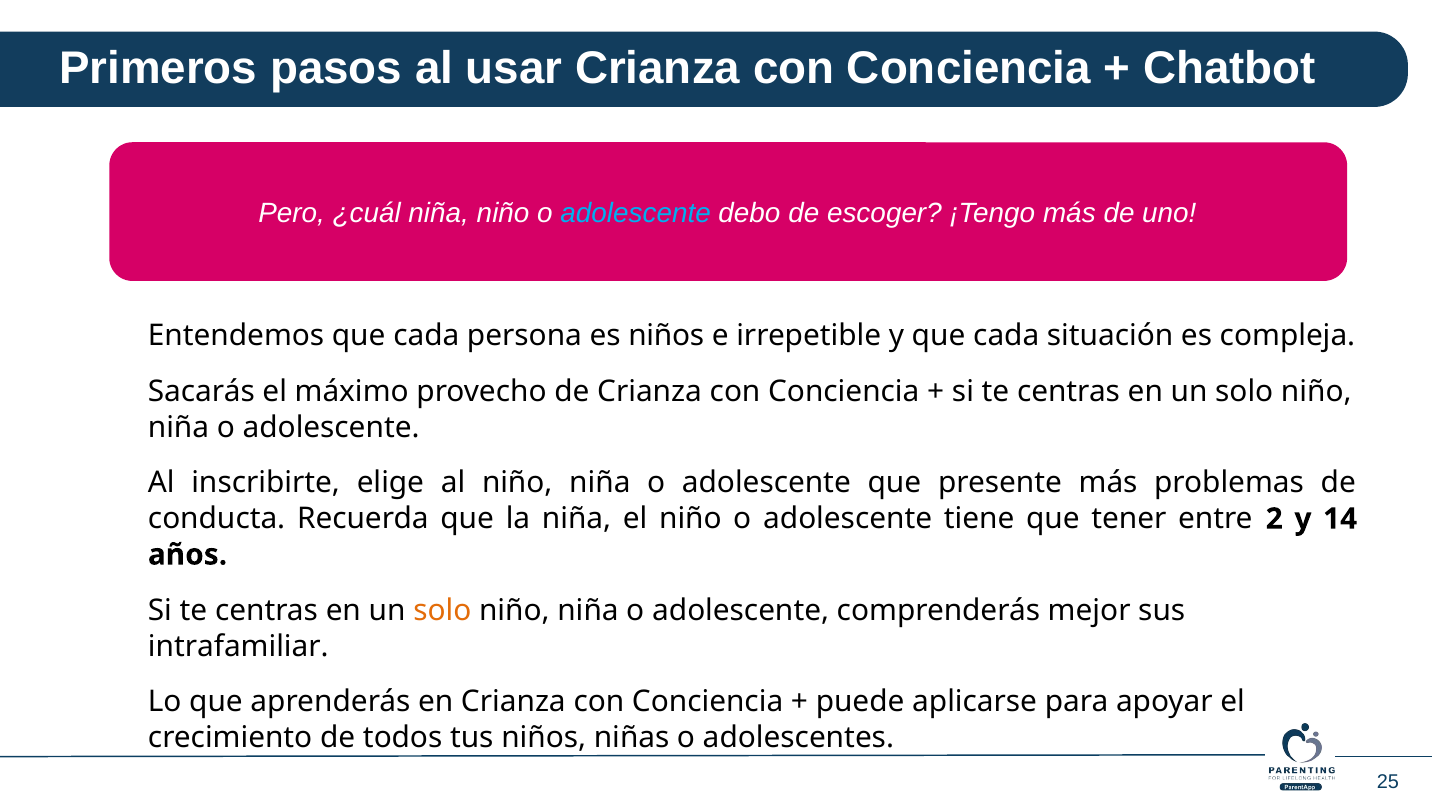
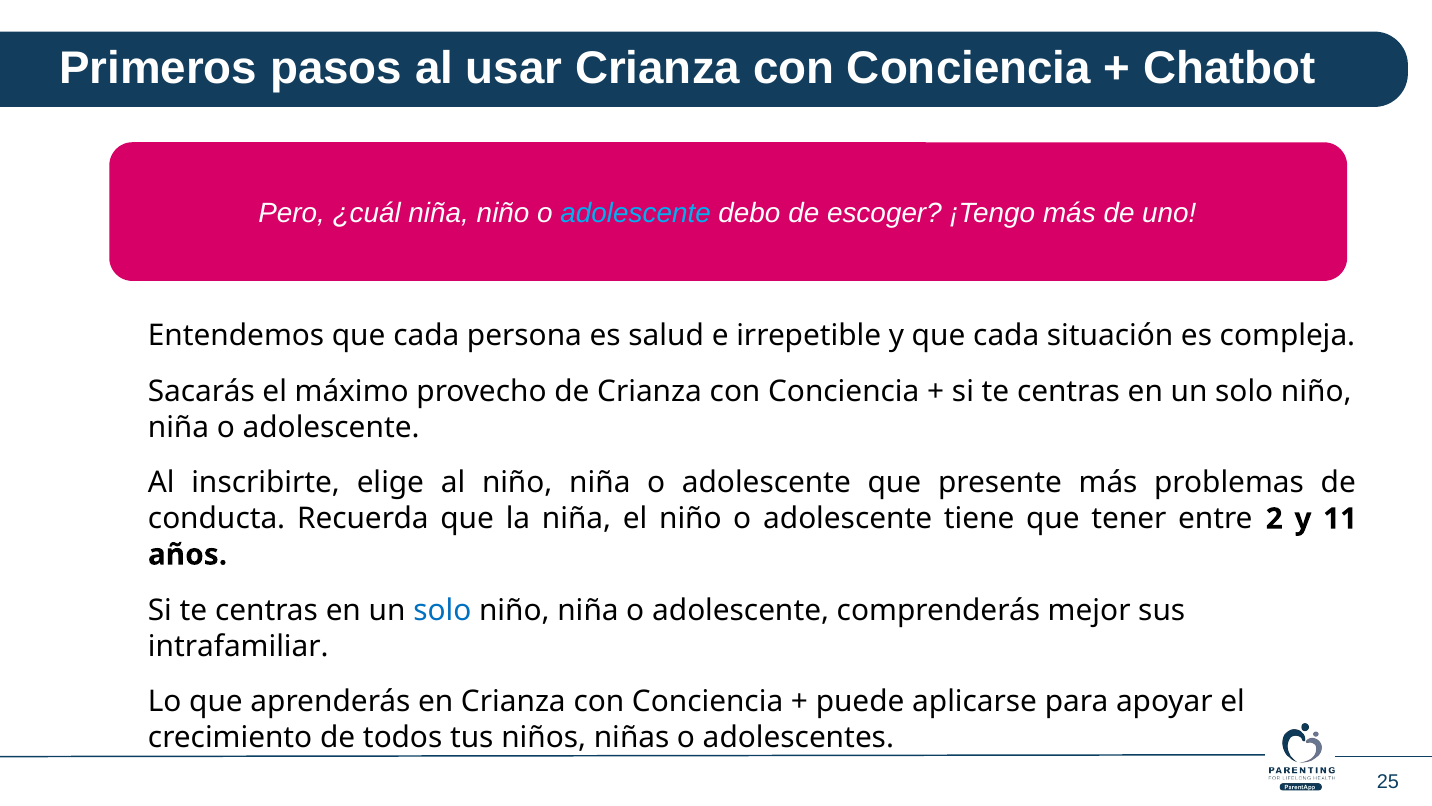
es niños: niños -> salud
14: 14 -> 11
solo at (442, 610) colour: orange -> blue
